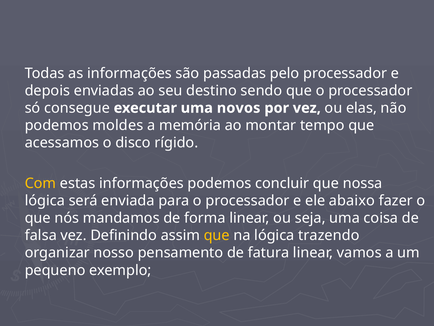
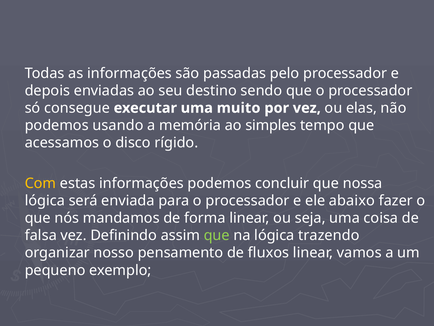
novos: novos -> muito
moldes: moldes -> usando
montar: montar -> simples
que at (217, 235) colour: yellow -> light green
fatura: fatura -> fluxos
